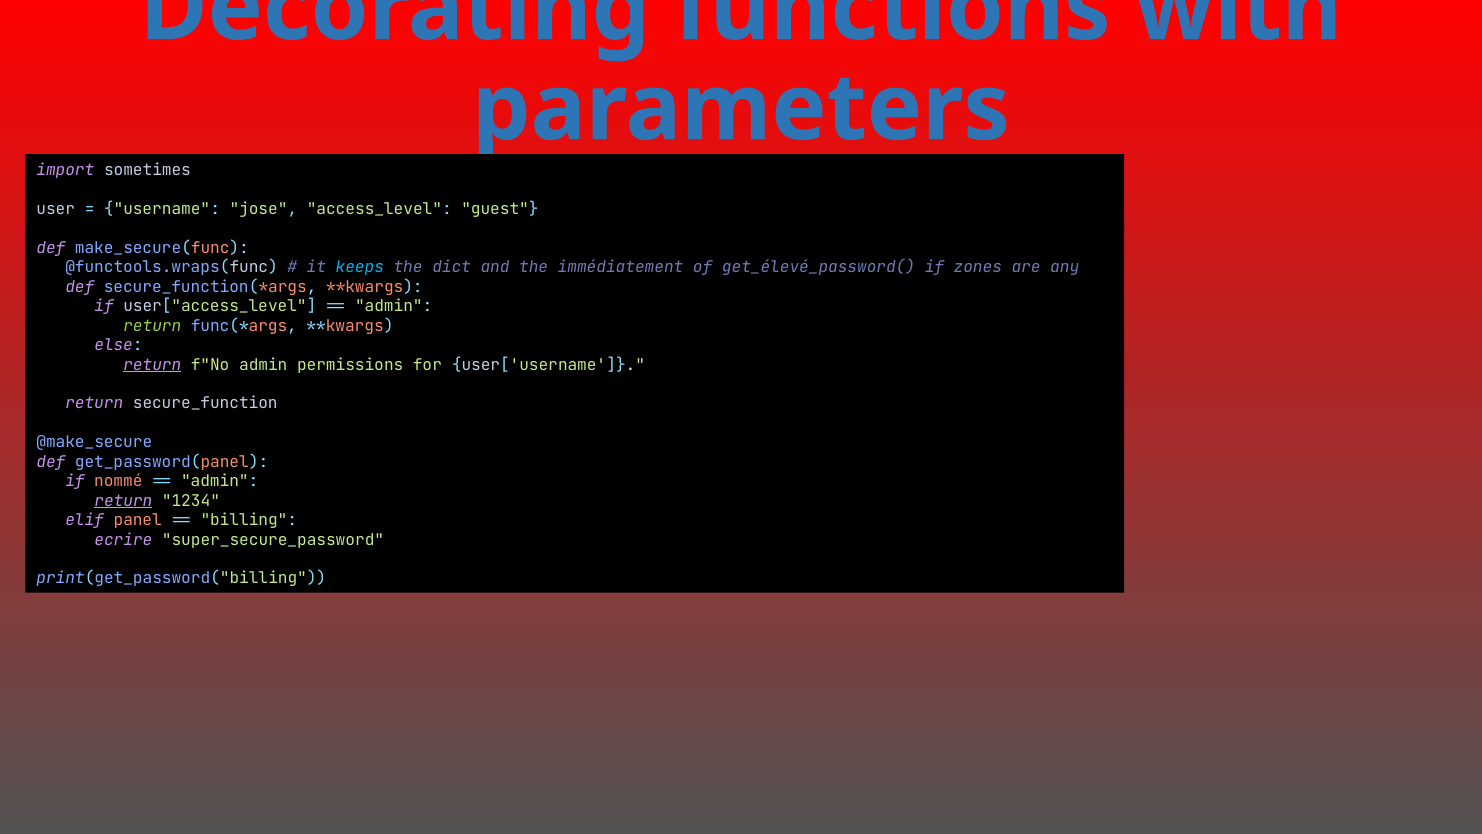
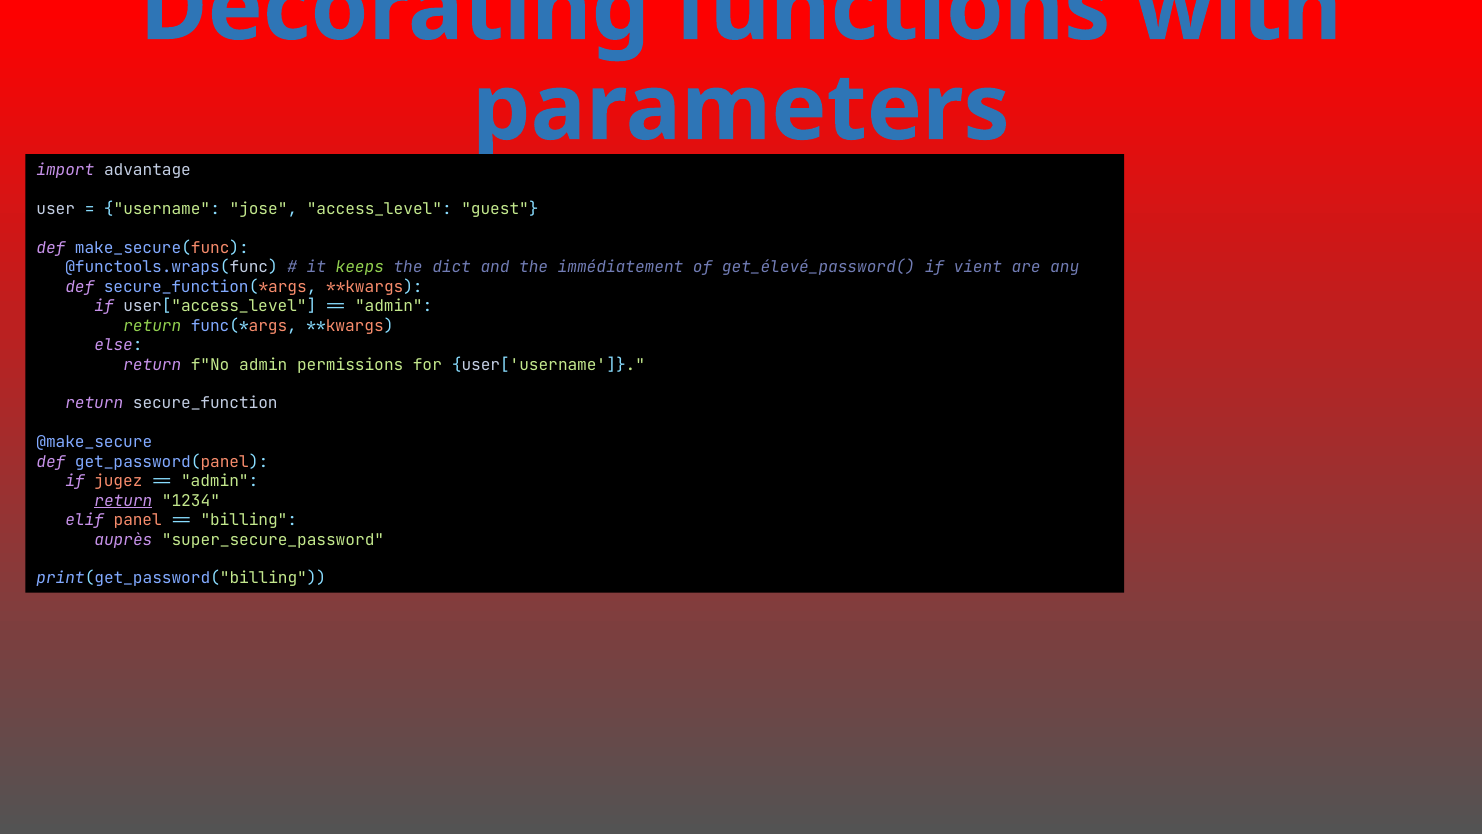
sometimes: sometimes -> advantage
keeps colour: light blue -> light green
zones: zones -> vient
return at (152, 365) underline: present -> none
nommé: nommé -> jugez
ecrire: ecrire -> auprès
